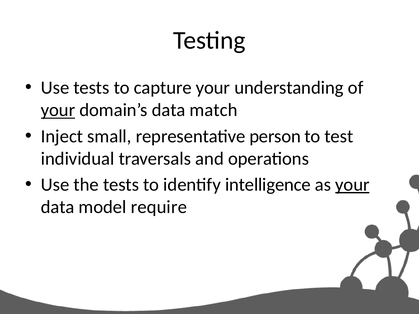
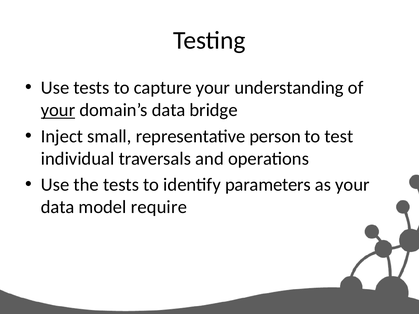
match: match -> bridge
intelligence: intelligence -> parameters
your at (352, 185) underline: present -> none
